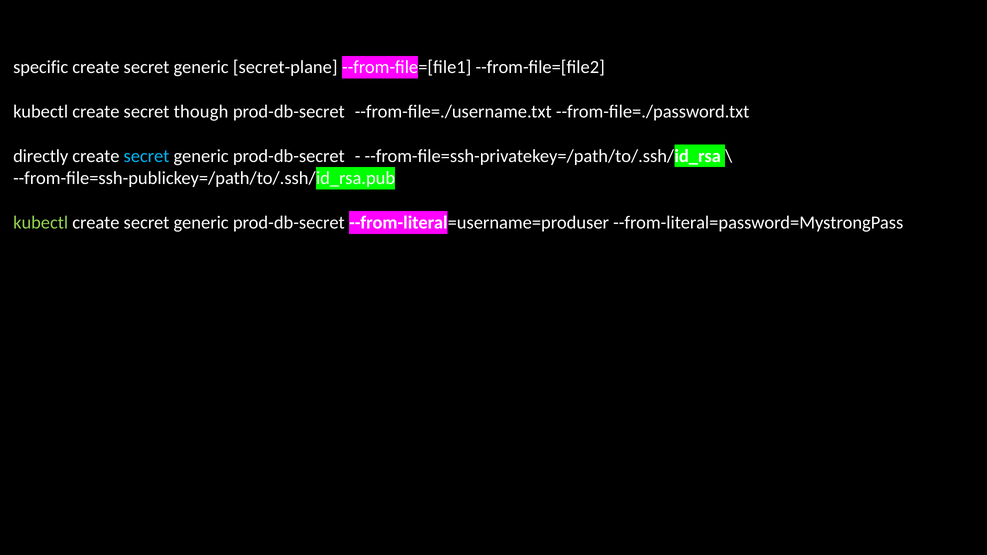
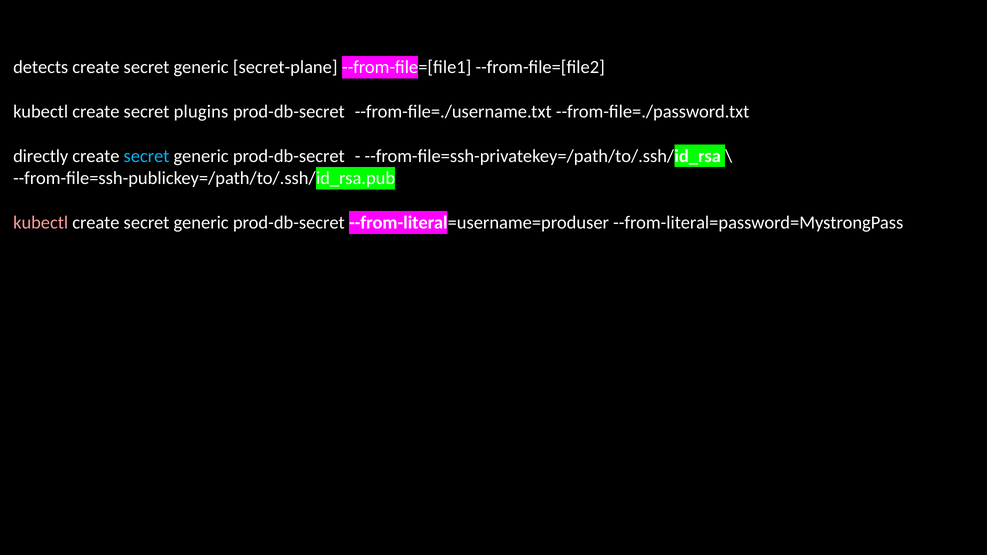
specific: specific -> detects
though: though -> plugins
kubectl at (41, 223) colour: light green -> pink
